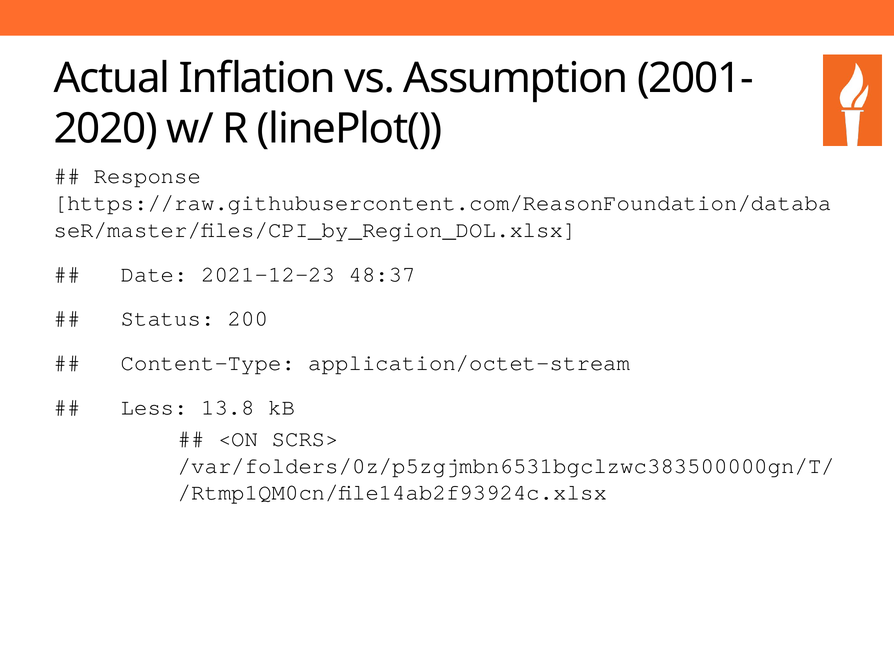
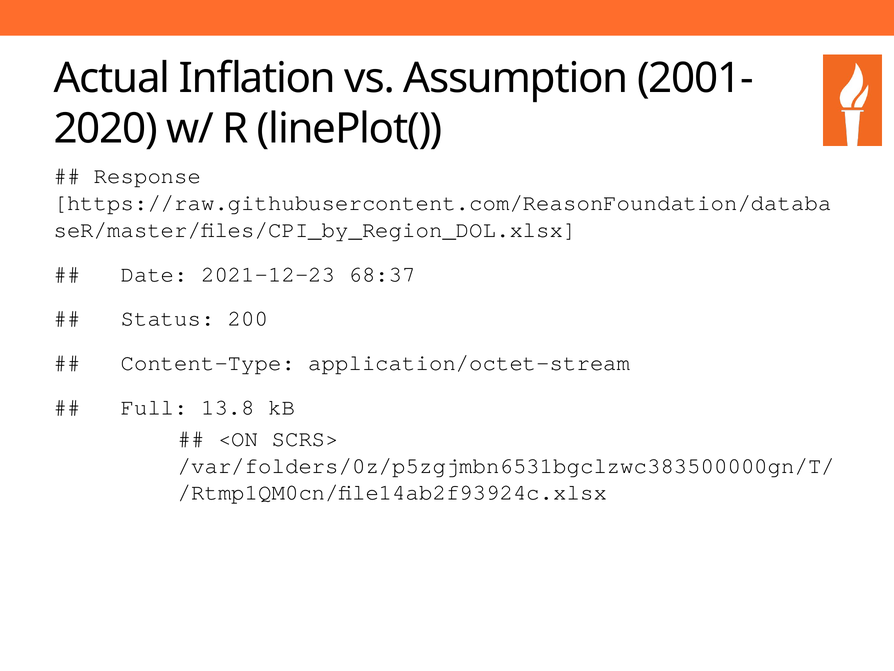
48:37: 48:37 -> 68:37
Less: Less -> Full
